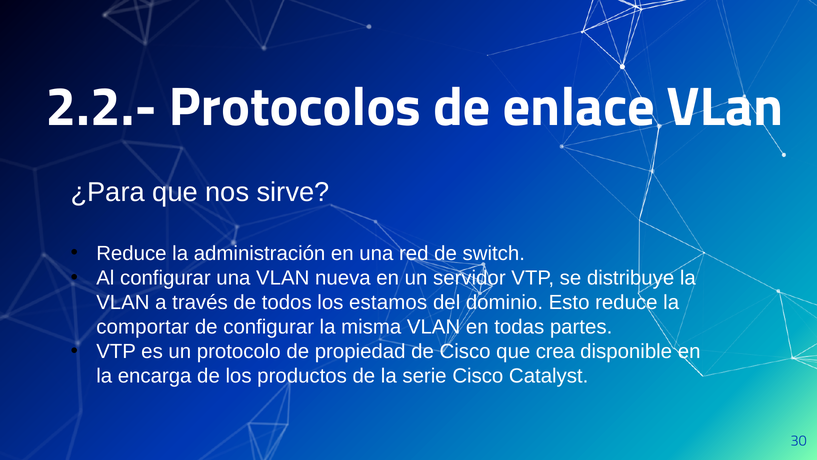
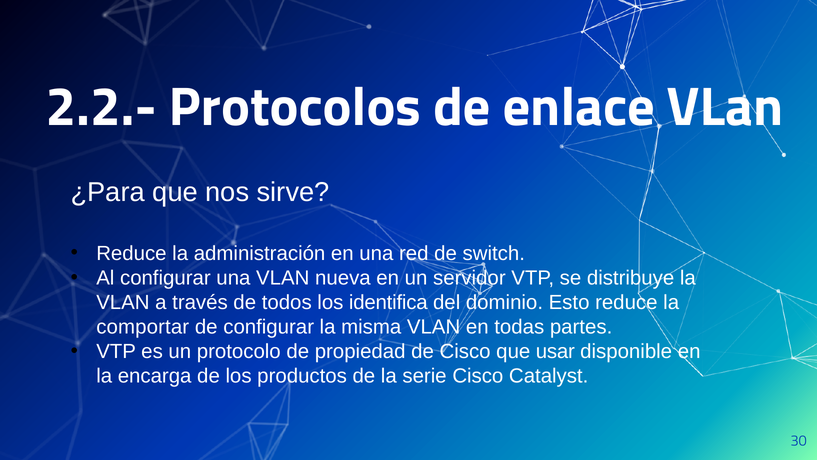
estamos: estamos -> identifica
crea: crea -> usar
